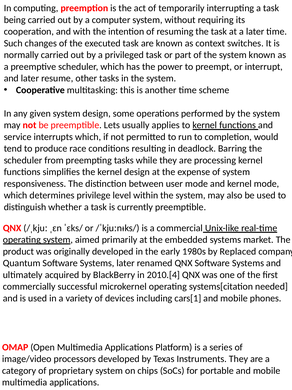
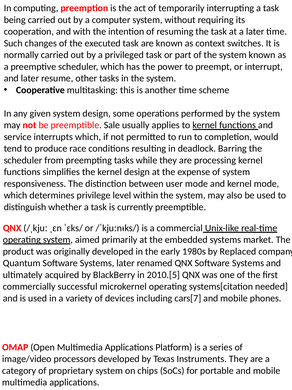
Lets: Lets -> Sale
2010.[4: 2010.[4 -> 2010.[5
cars[1: cars[1 -> cars[7
